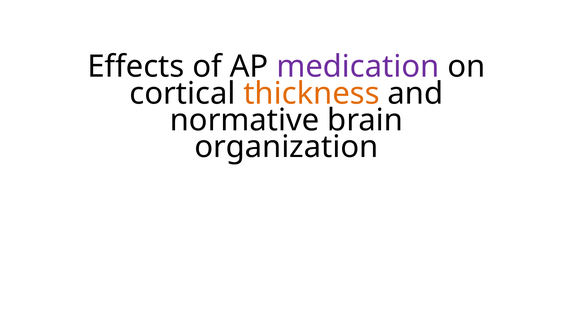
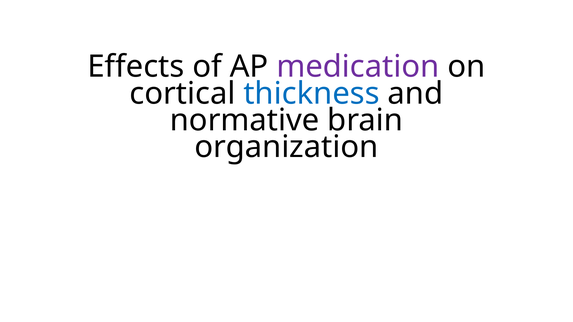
thickness colour: orange -> blue
